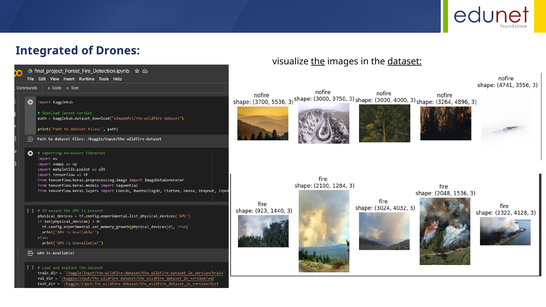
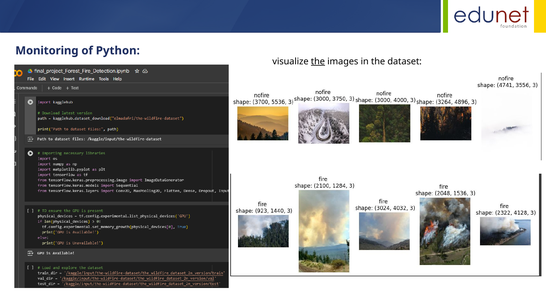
Integrated: Integrated -> Monitoring
Drones: Drones -> Python
dataset underline: present -> none
